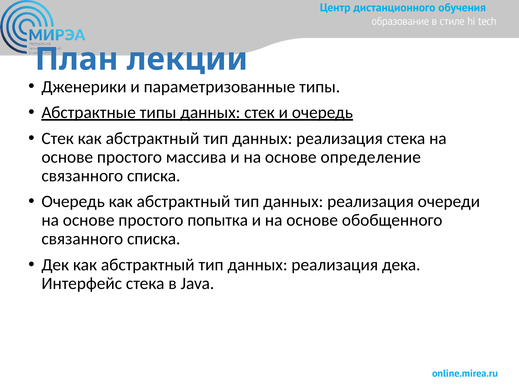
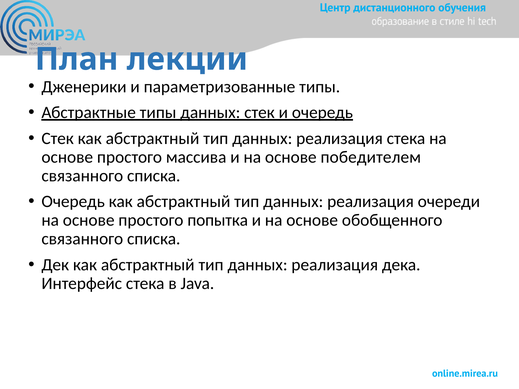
определение: определение -> победителем
